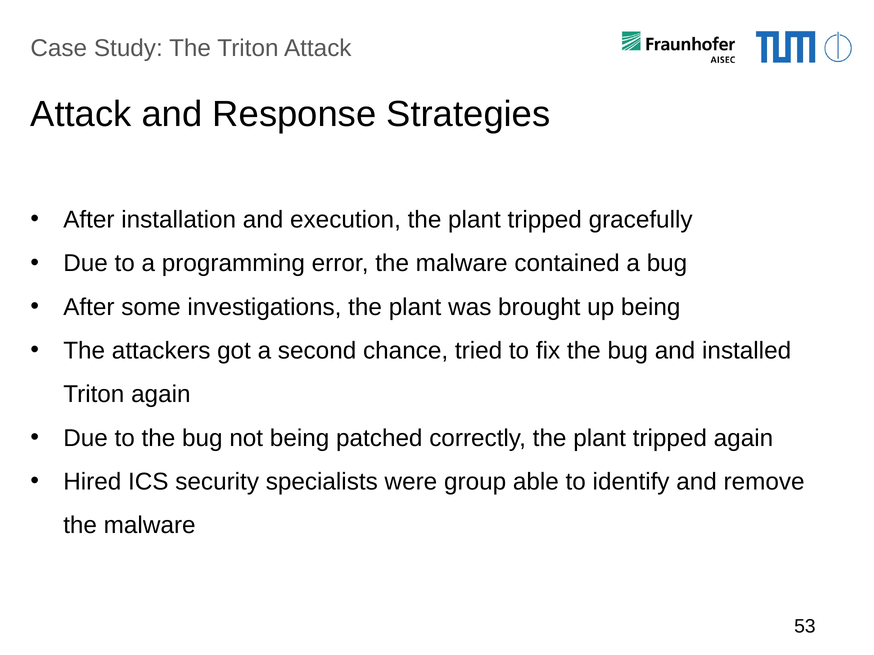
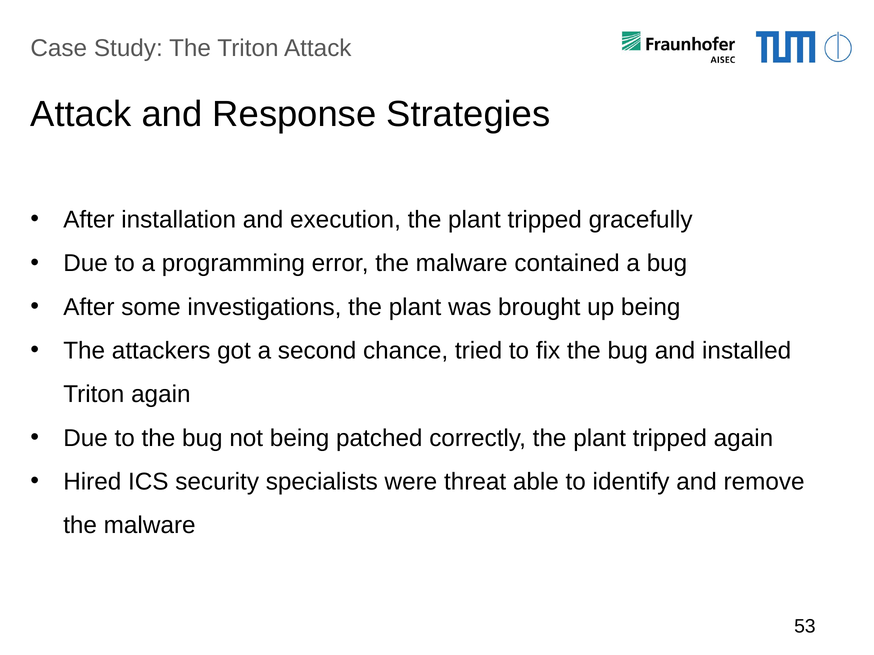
group: group -> threat
